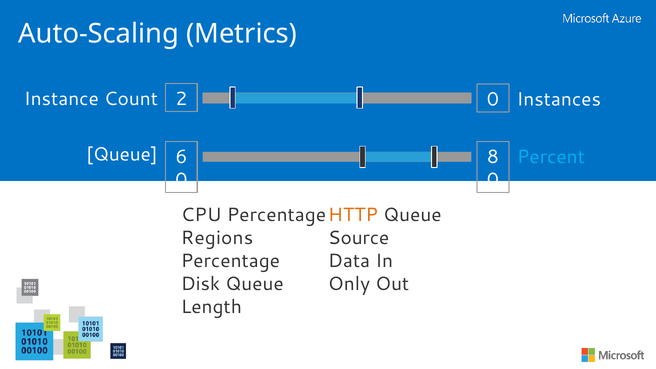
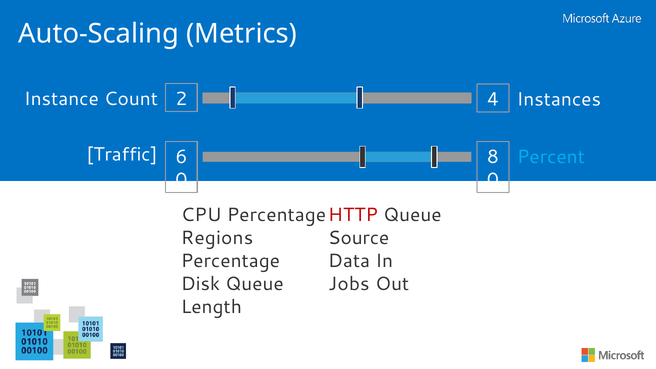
2 0: 0 -> 4
Queue at (122, 155): Queue -> Traffic
HTTP colour: orange -> red
Only: Only -> Jobs
